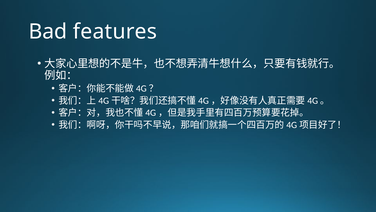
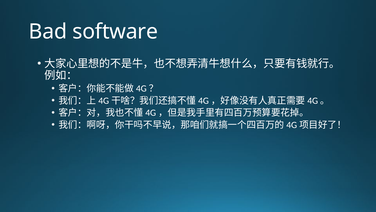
features: features -> software
